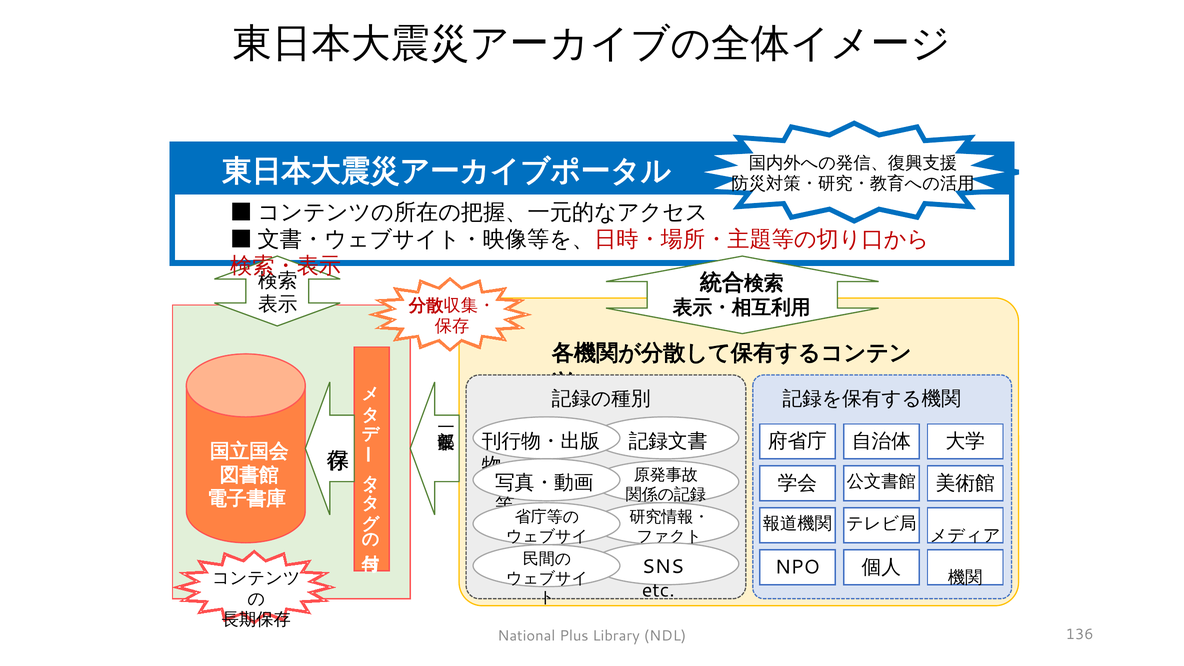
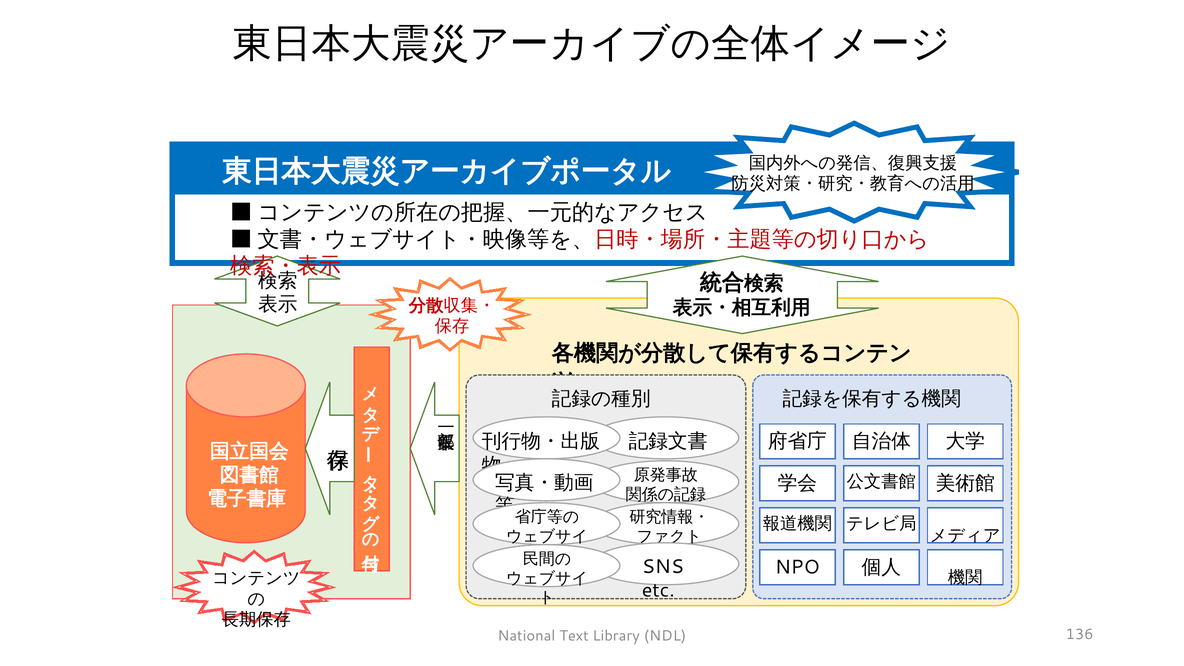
Plus: Plus -> Text
